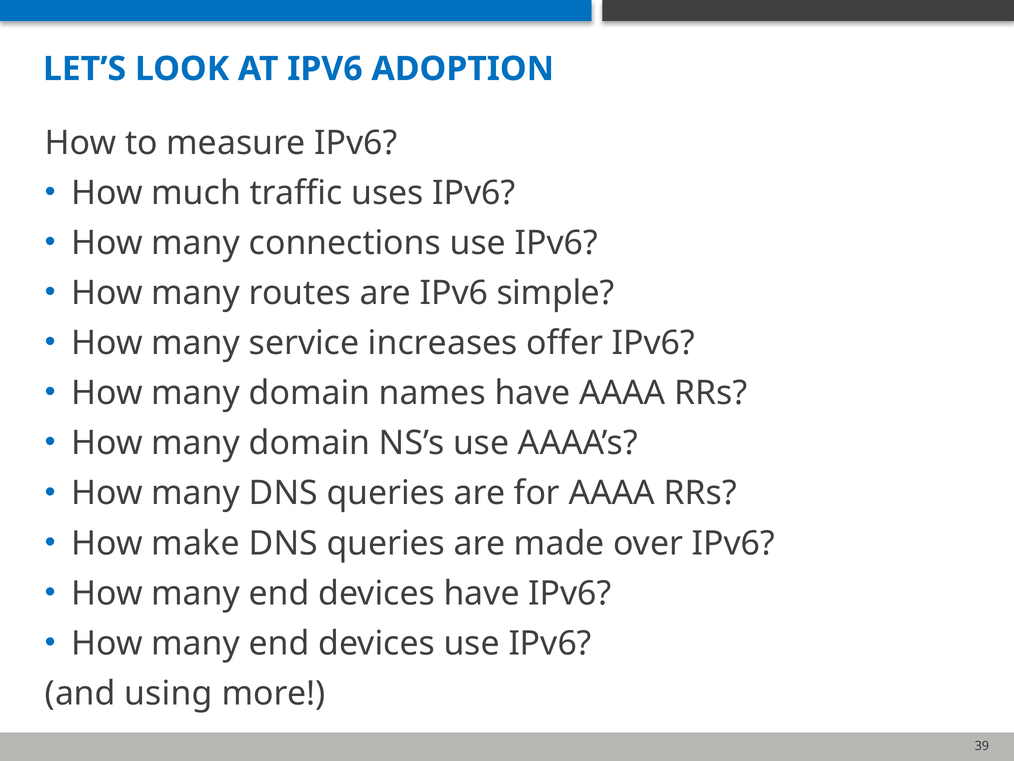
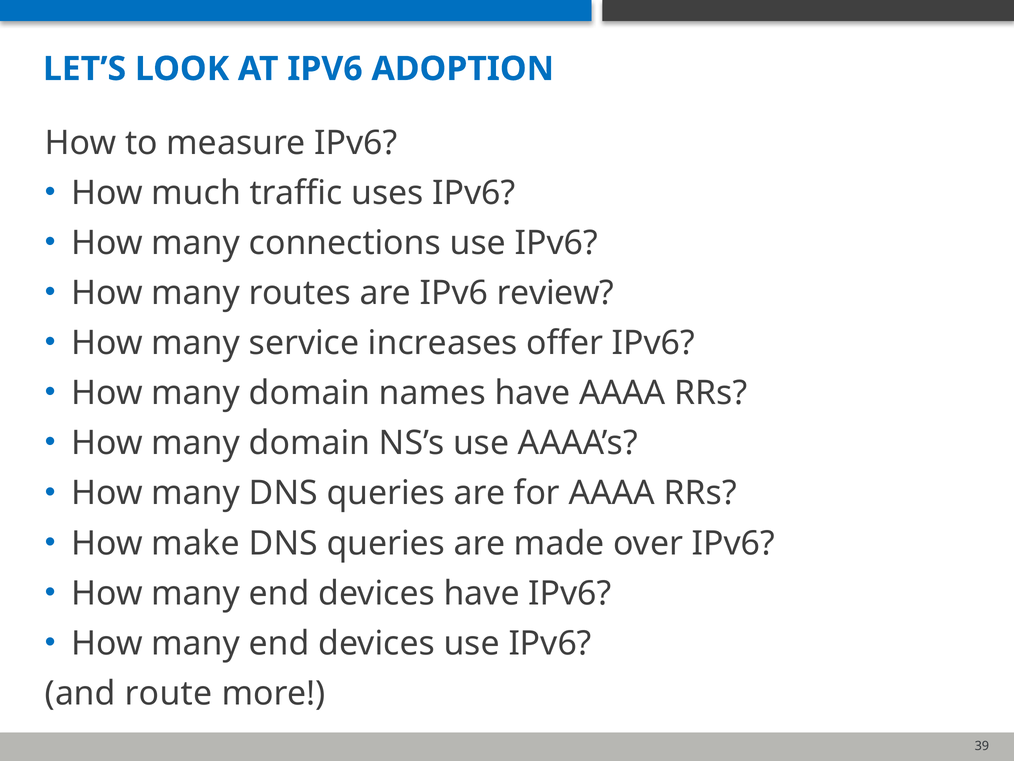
simple: simple -> review
using: using -> route
